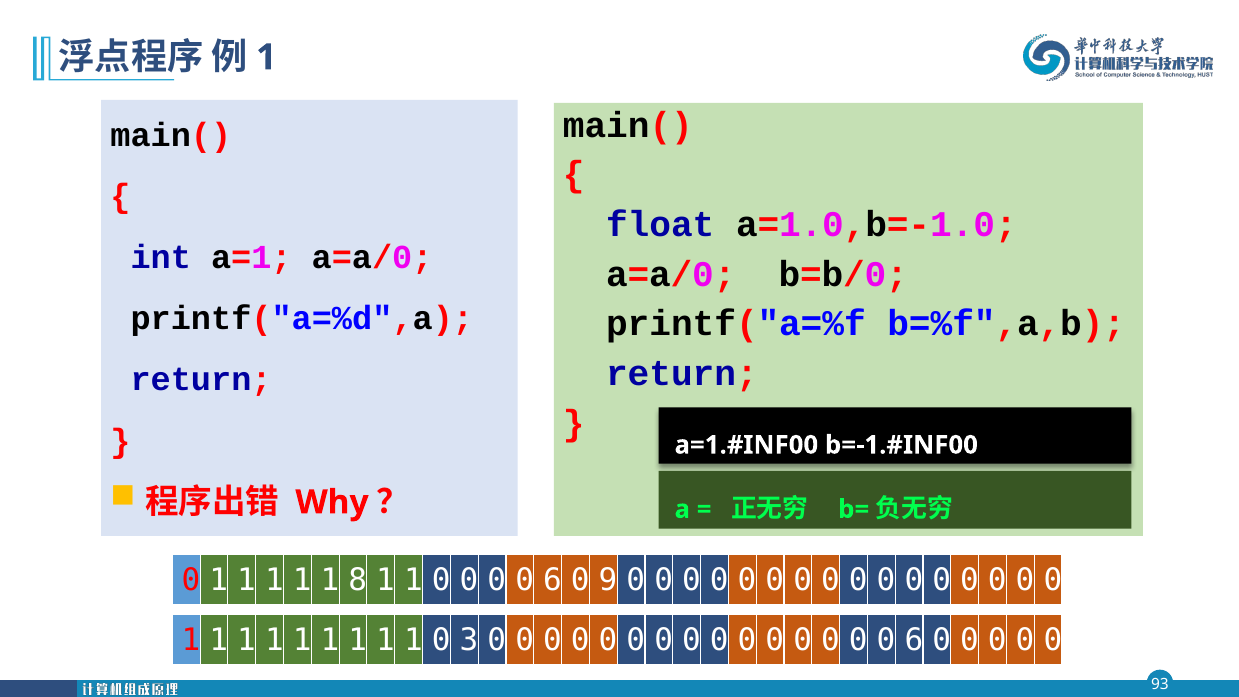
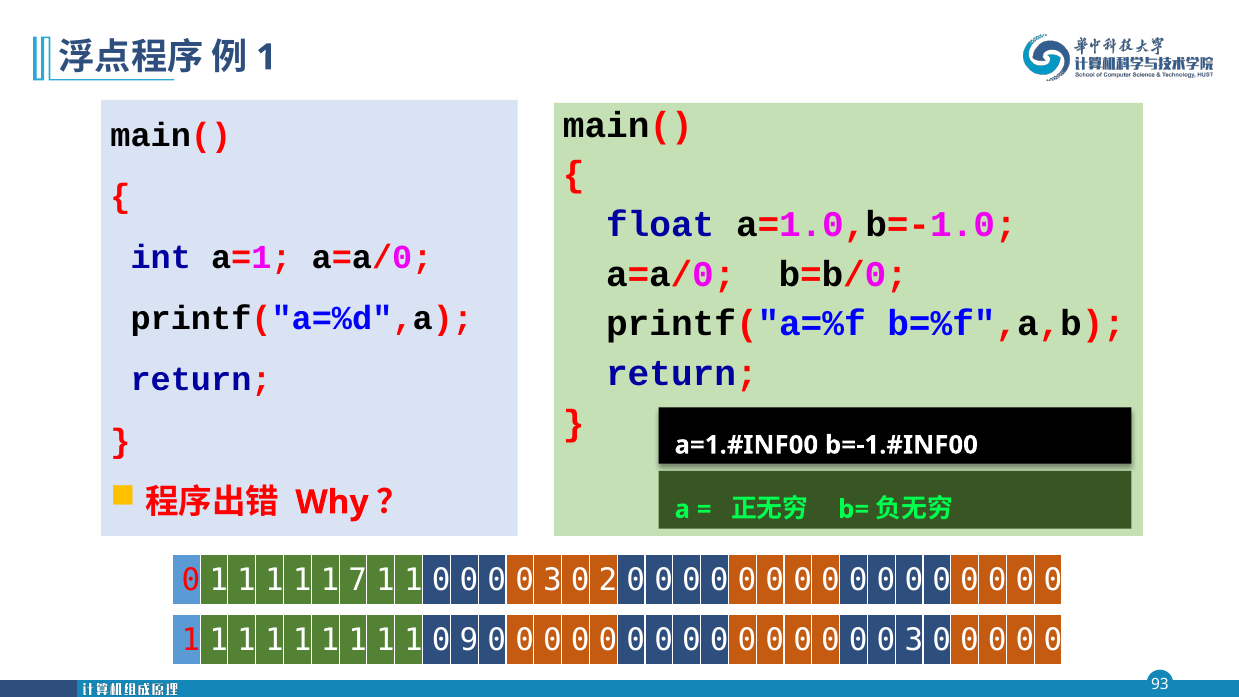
8: 8 -> 7
6 at (552, 581): 6 -> 3
9: 9 -> 2
3: 3 -> 9
6 at (914, 640): 6 -> 3
